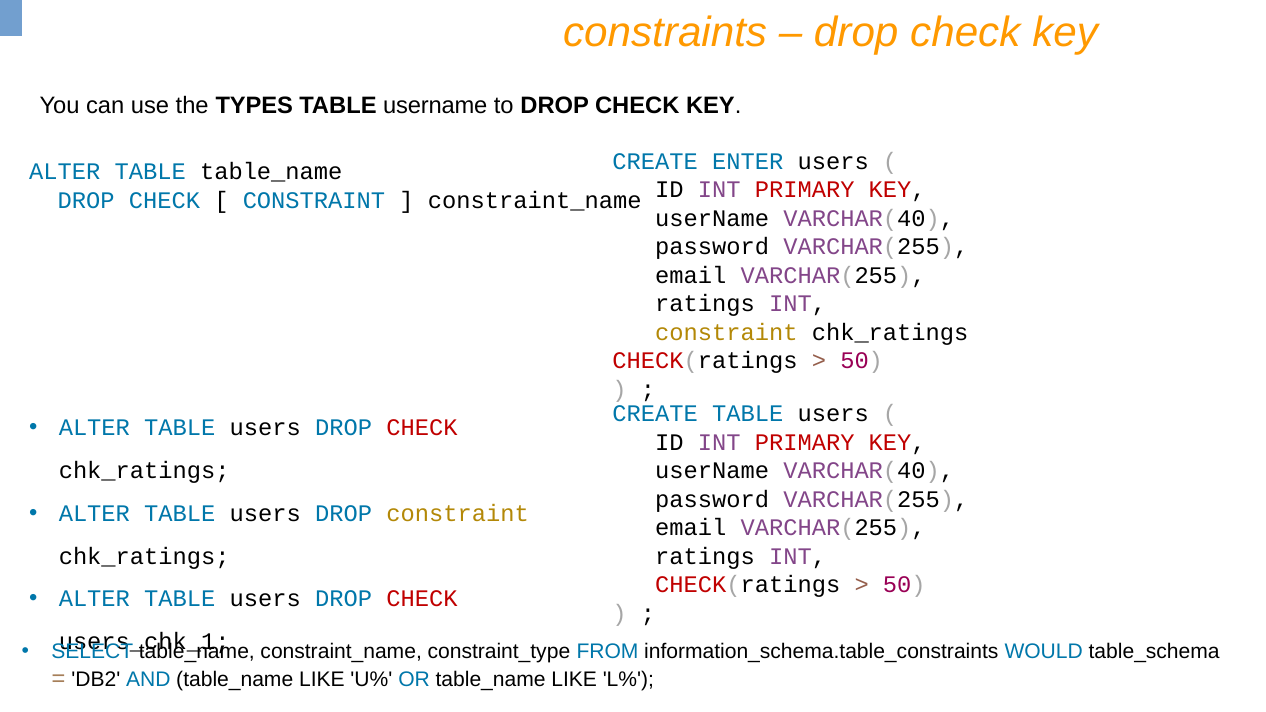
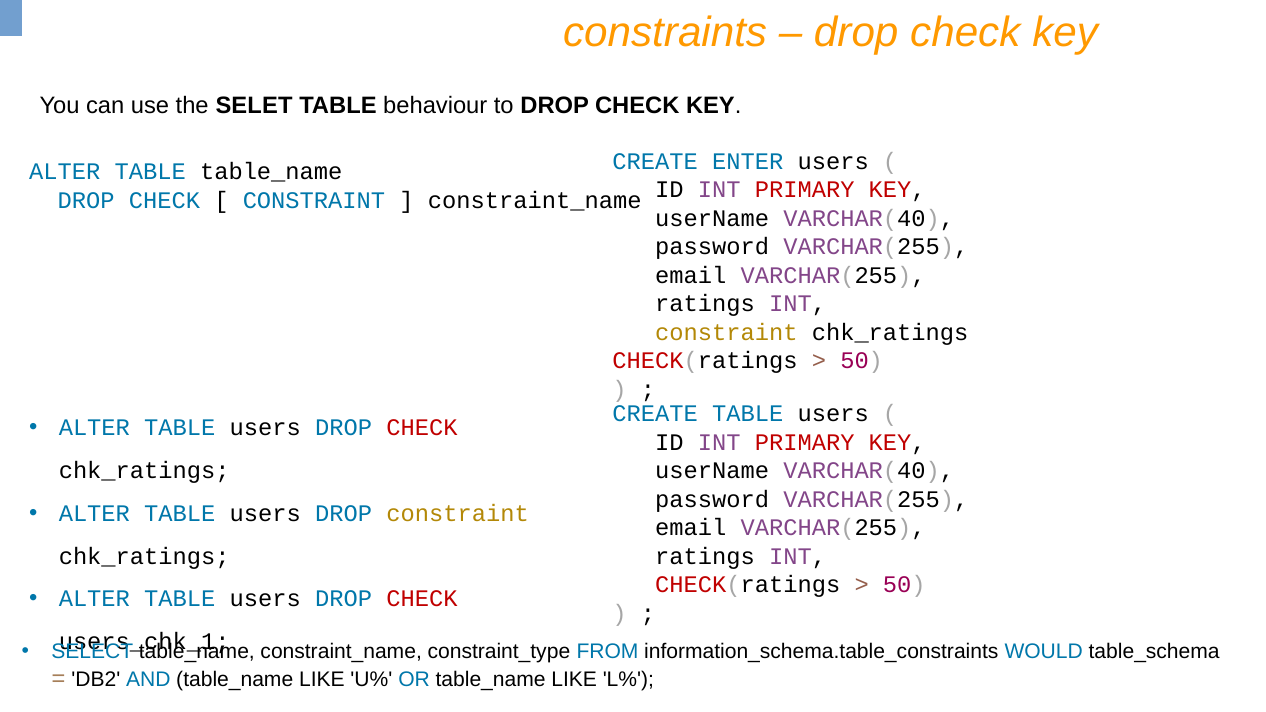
TYPES: TYPES -> SELET
TABLE username: username -> behaviour
